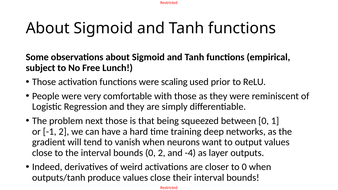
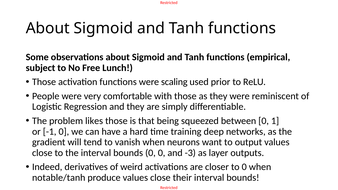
next: next -> likes
-1 2: 2 -> 0
0 2: 2 -> 0
-4: -4 -> -3
outputs/tanh: outputs/tanh -> notable/tanh
